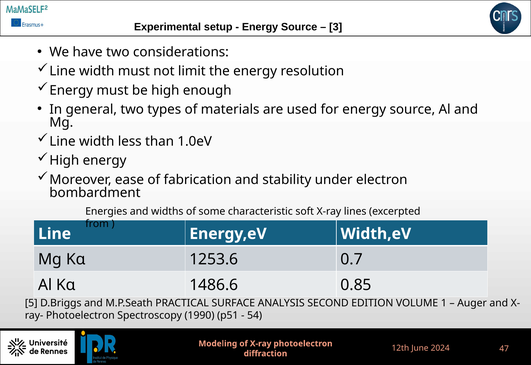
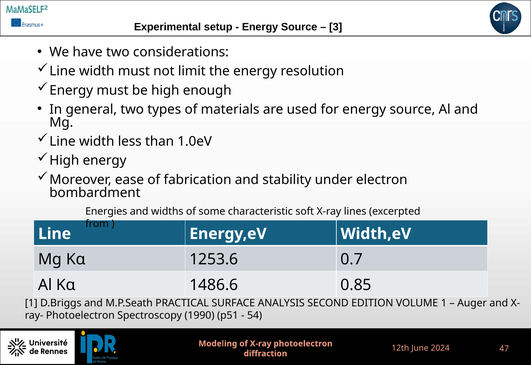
5 at (31, 303): 5 -> 1
